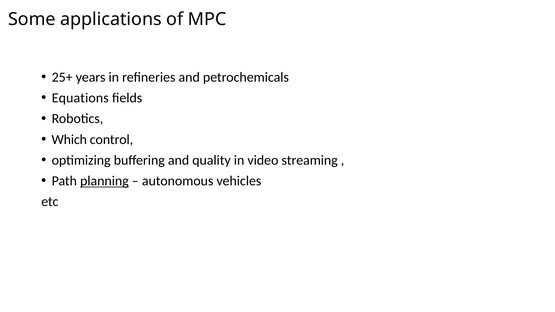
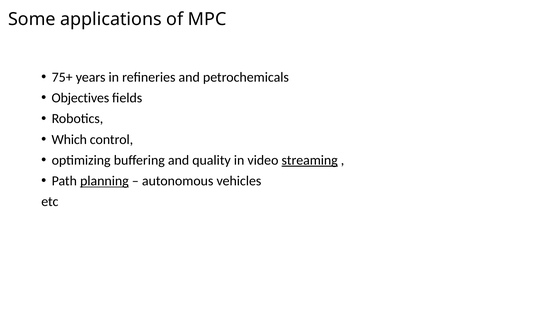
25+: 25+ -> 75+
Equations: Equations -> Objectives
streaming underline: none -> present
